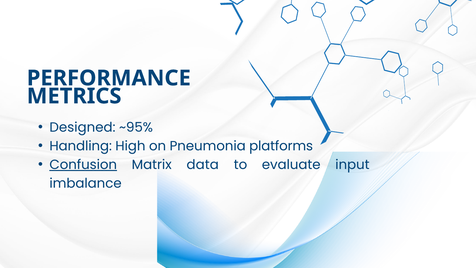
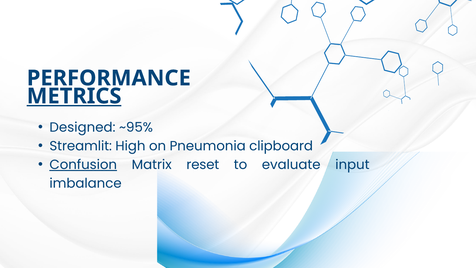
METRICS underline: none -> present
Handling: Handling -> Streamlit
platforms: platforms -> clipboard
data: data -> reset
